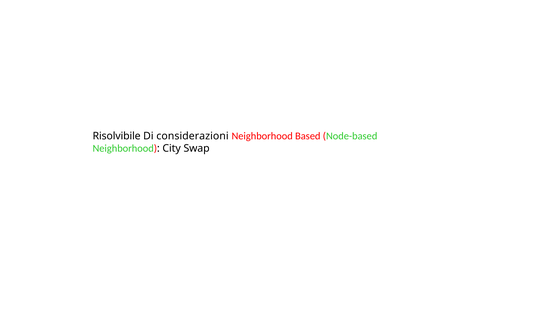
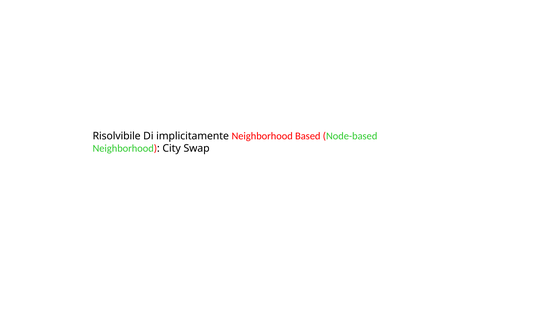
considerazioni: considerazioni -> implicitamente
